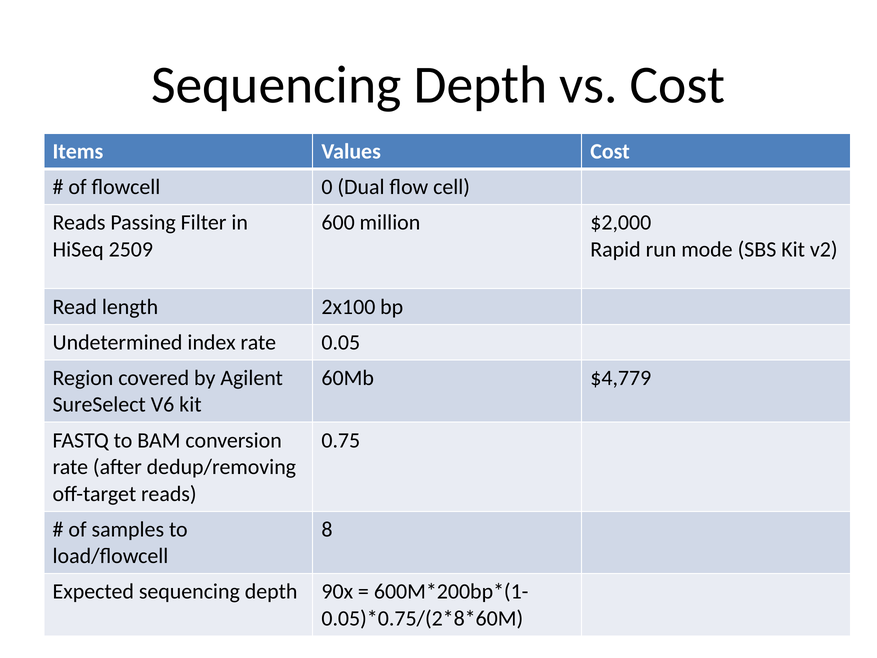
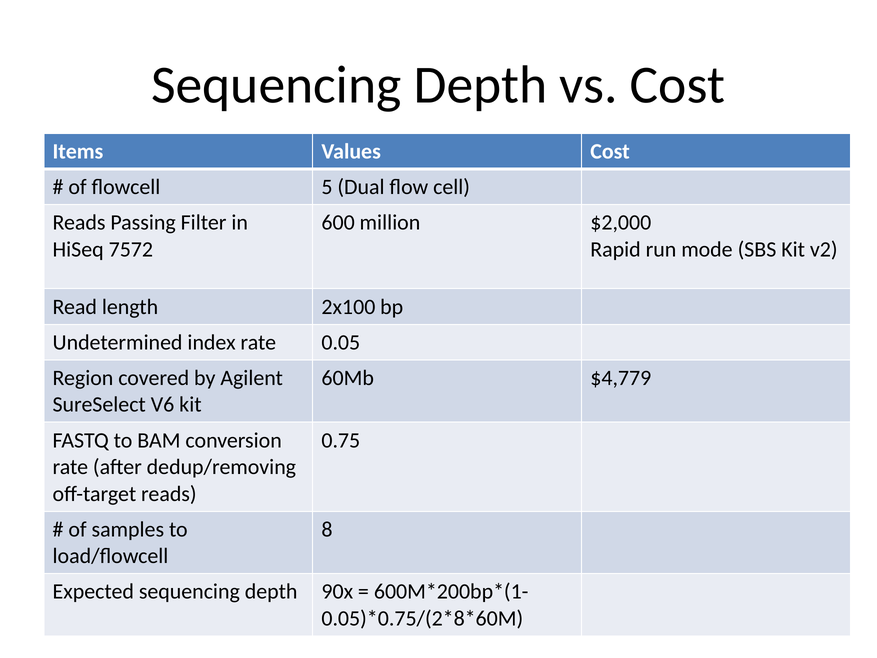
0: 0 -> 5
2509: 2509 -> 7572
